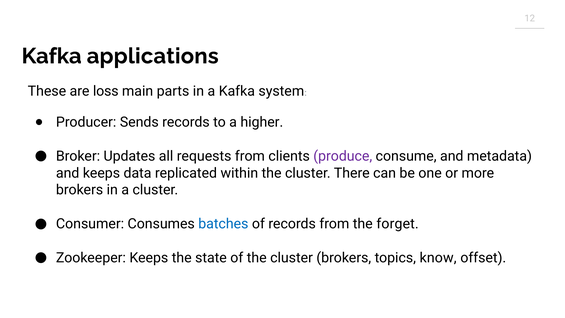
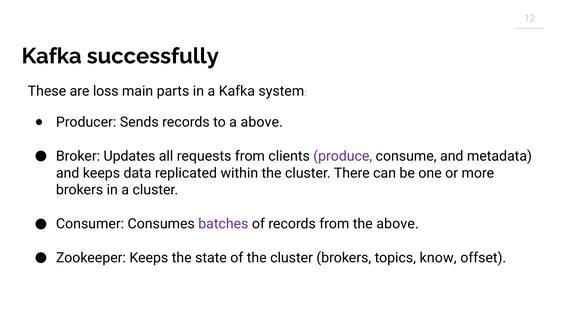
applications: applications -> successfully
a higher: higher -> above
batches colour: blue -> purple
the forget: forget -> above
